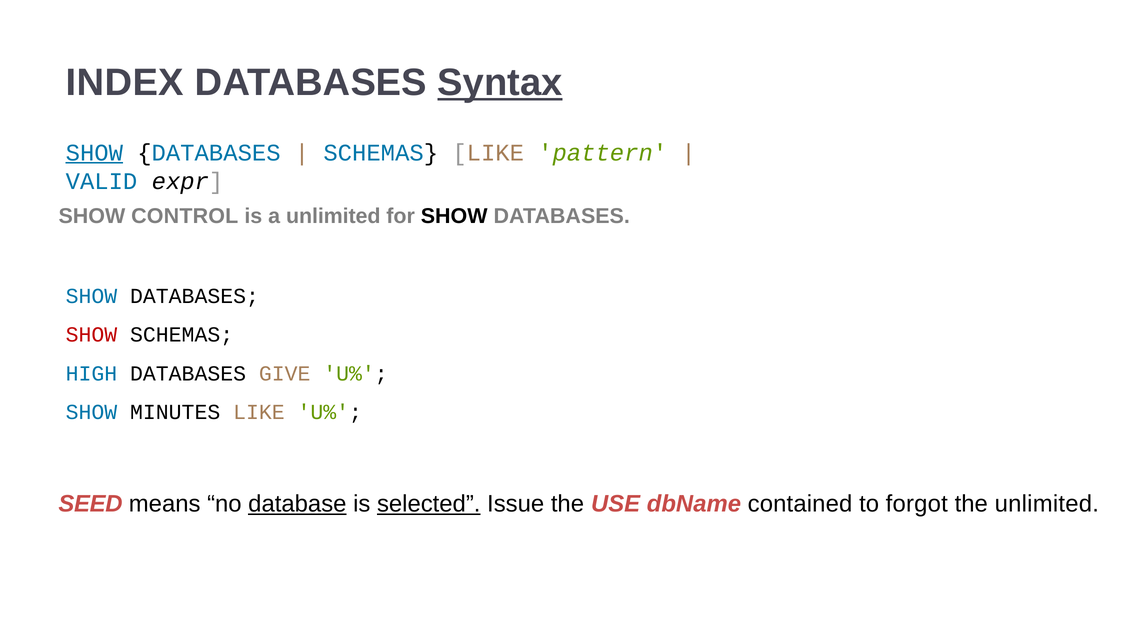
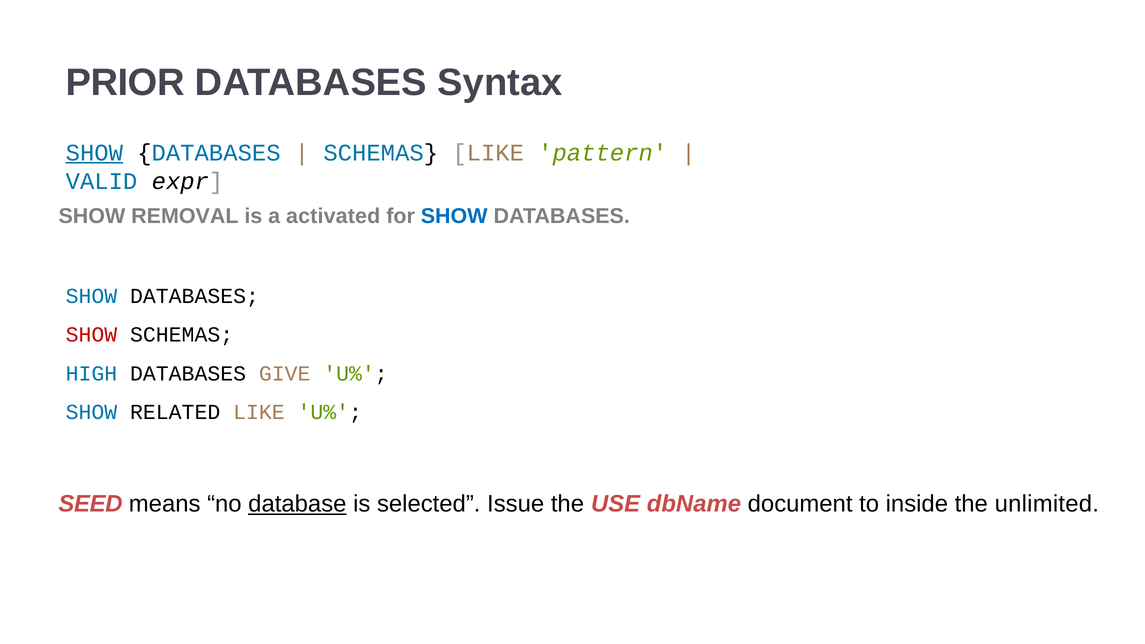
INDEX: INDEX -> PRIOR
Syntax underline: present -> none
CONTROL: CONTROL -> REMOVAL
a unlimited: unlimited -> activated
SHOW at (454, 216) colour: black -> blue
MINUTES: MINUTES -> RELATED
selected underline: present -> none
contained: contained -> document
forgot: forgot -> inside
